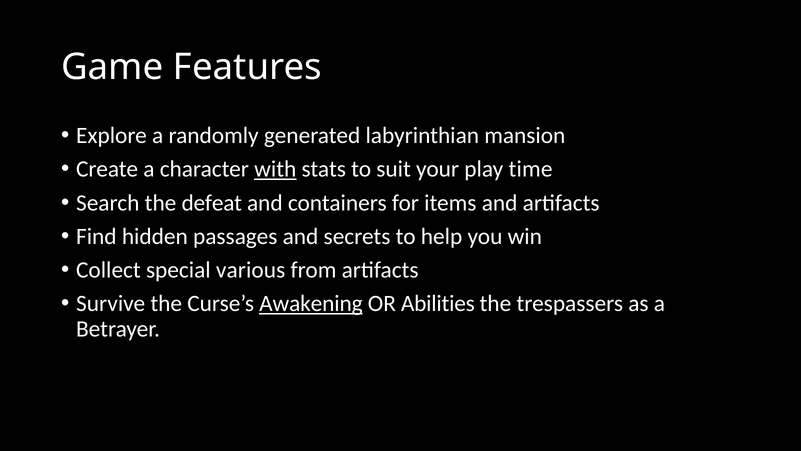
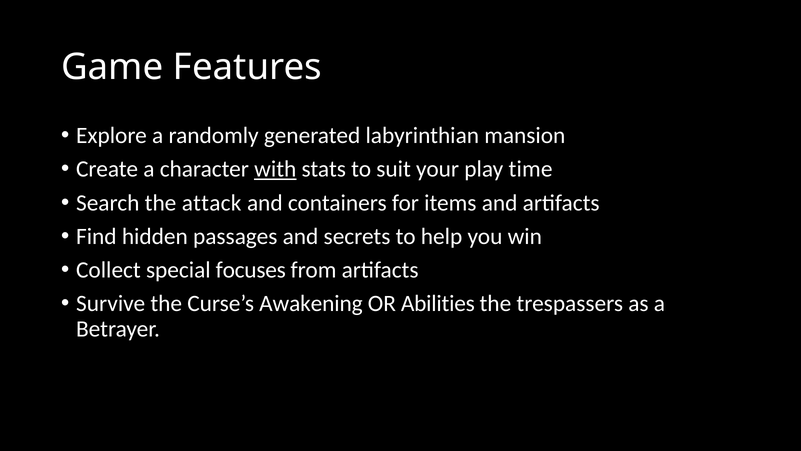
defeat: defeat -> attack
various: various -> focuses
Awakening underline: present -> none
